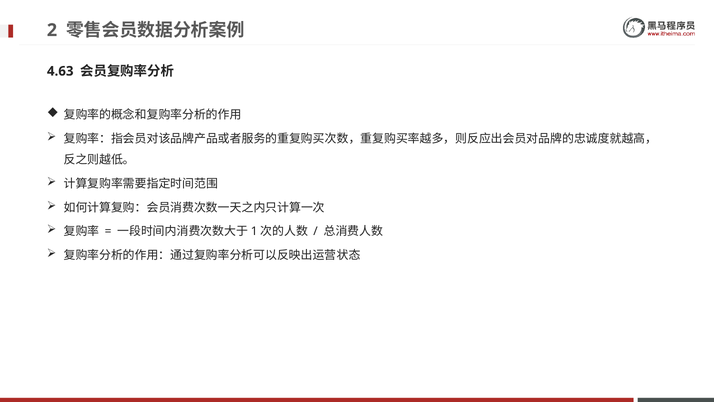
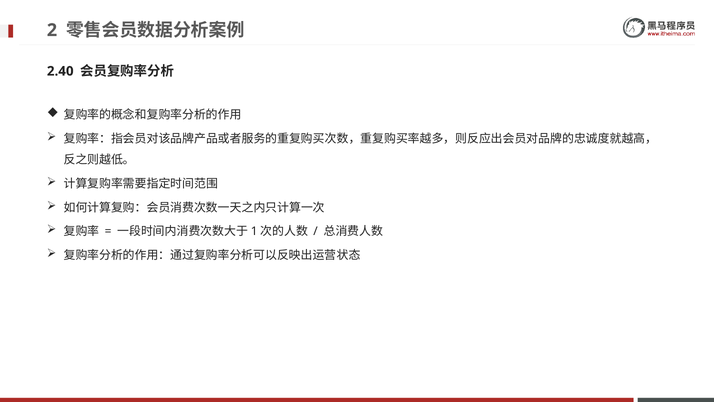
4.63: 4.63 -> 2.40
